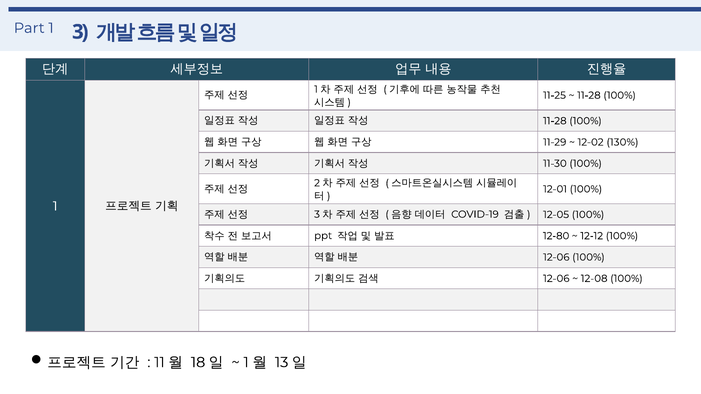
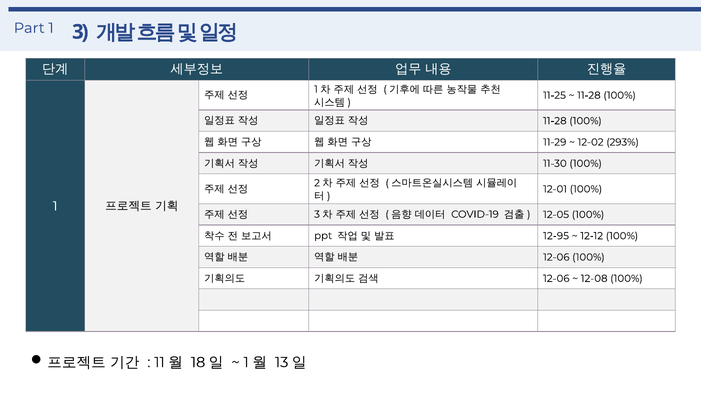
130%: 130% -> 293%
12-80: 12-80 -> 12-95
